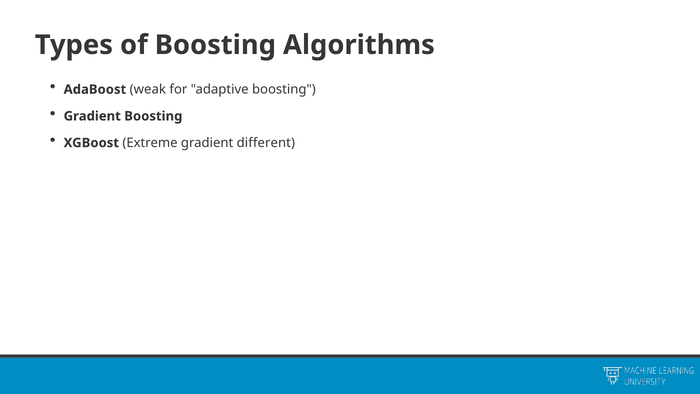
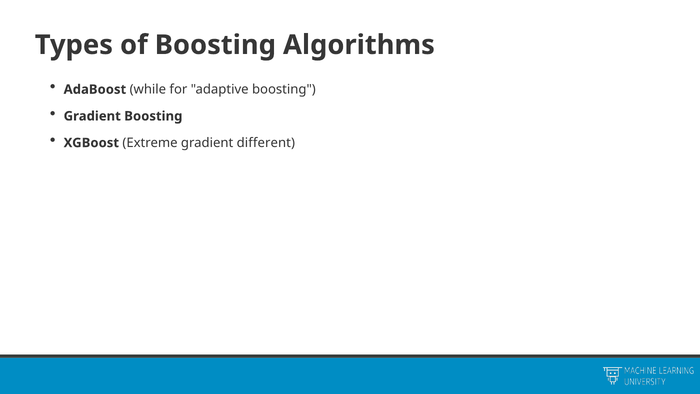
weak: weak -> while
